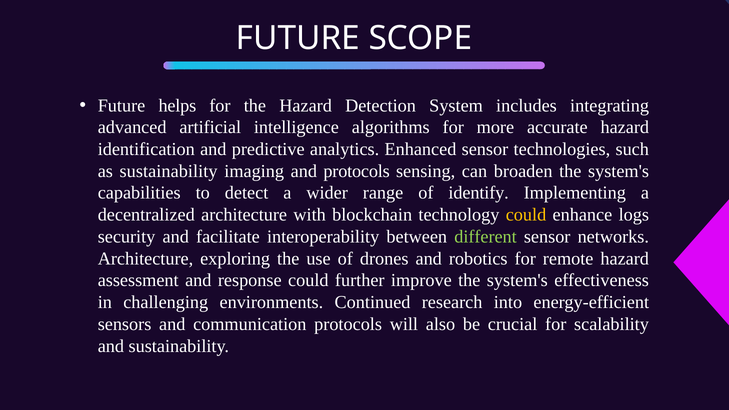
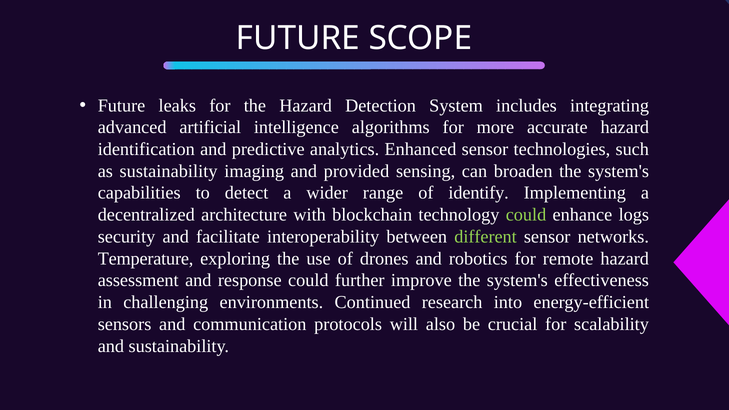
helps: helps -> leaks
and protocols: protocols -> provided
could at (526, 215) colour: yellow -> light green
Architecture at (145, 259): Architecture -> Temperature
